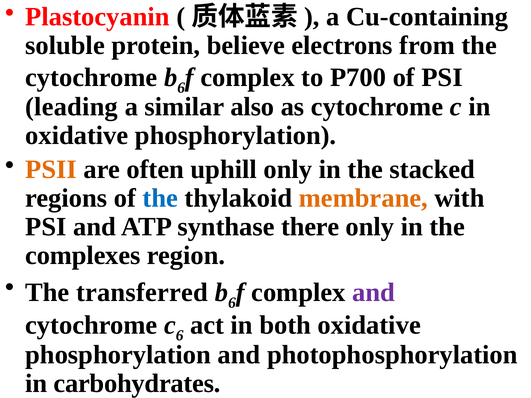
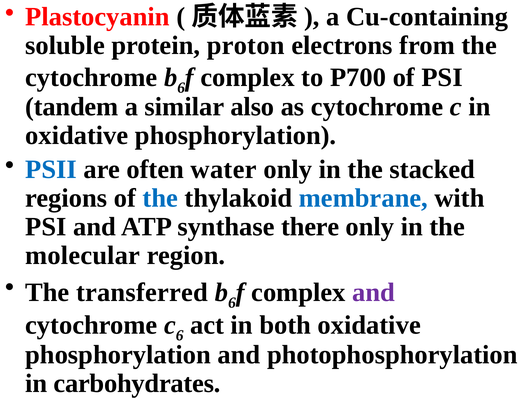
believe: believe -> proton
leading: leading -> tandem
PSII colour: orange -> blue
uphill: uphill -> water
membrane colour: orange -> blue
complexes: complexes -> molecular
